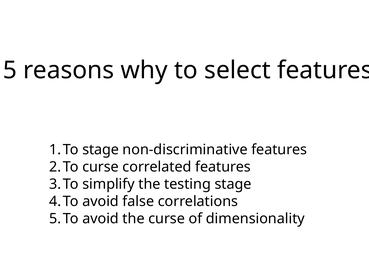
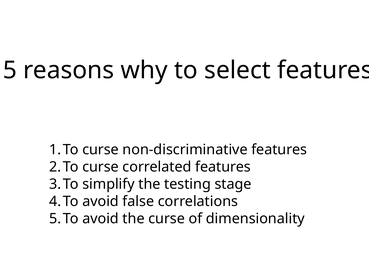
stage at (101, 149): stage -> curse
